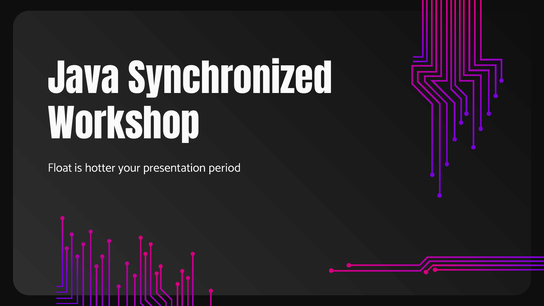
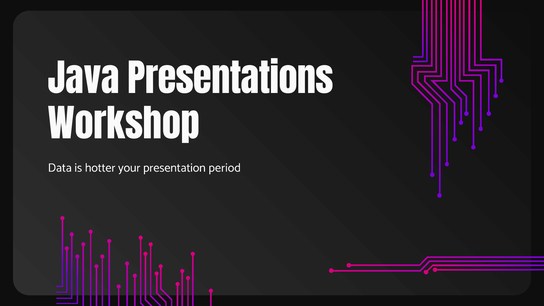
Synchronized: Synchronized -> Presentations
Float: Float -> Data
